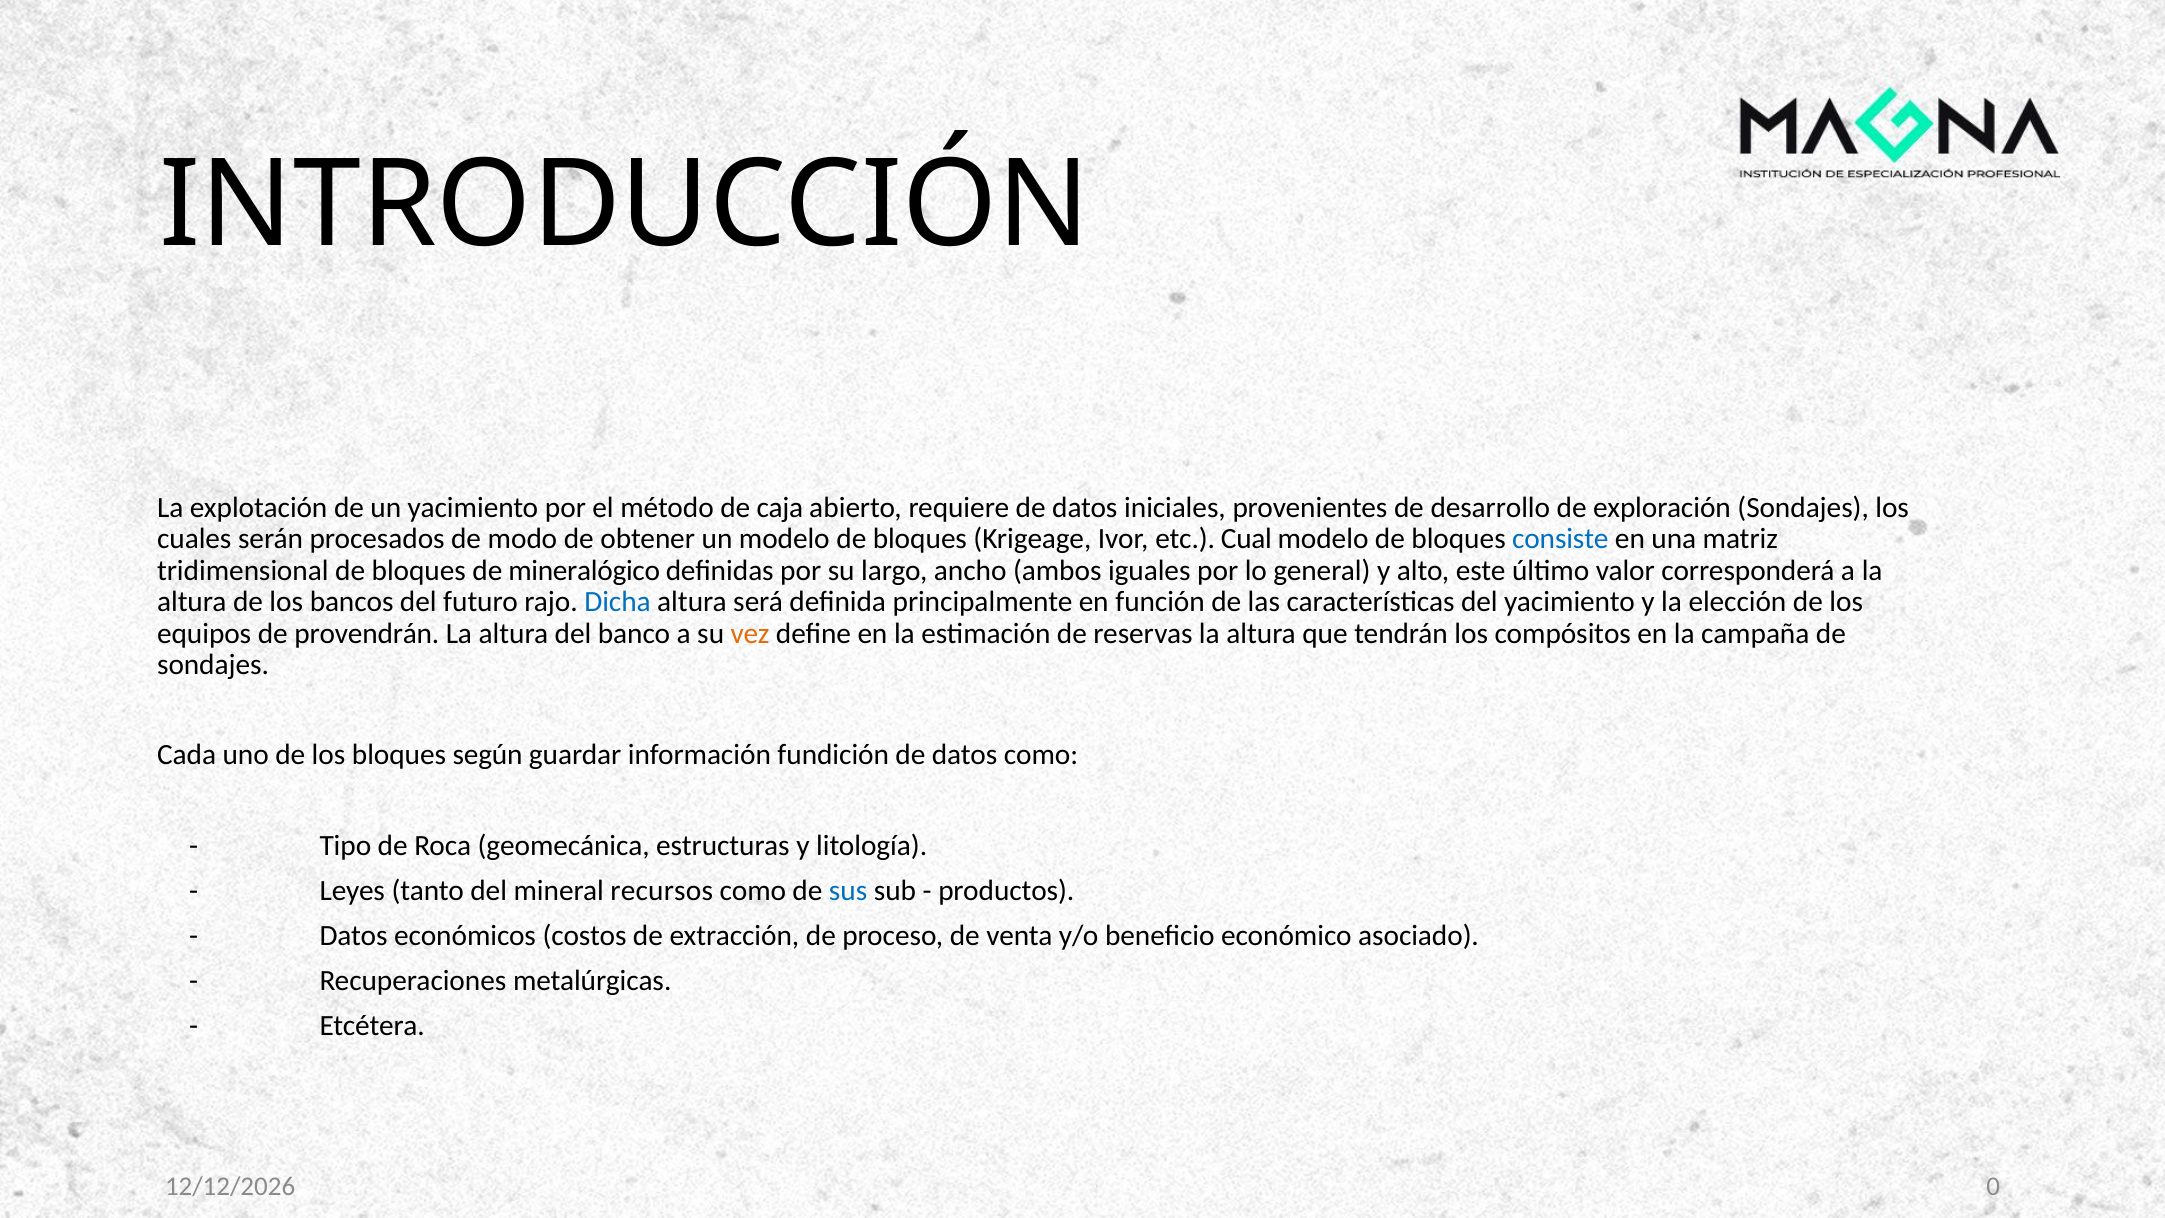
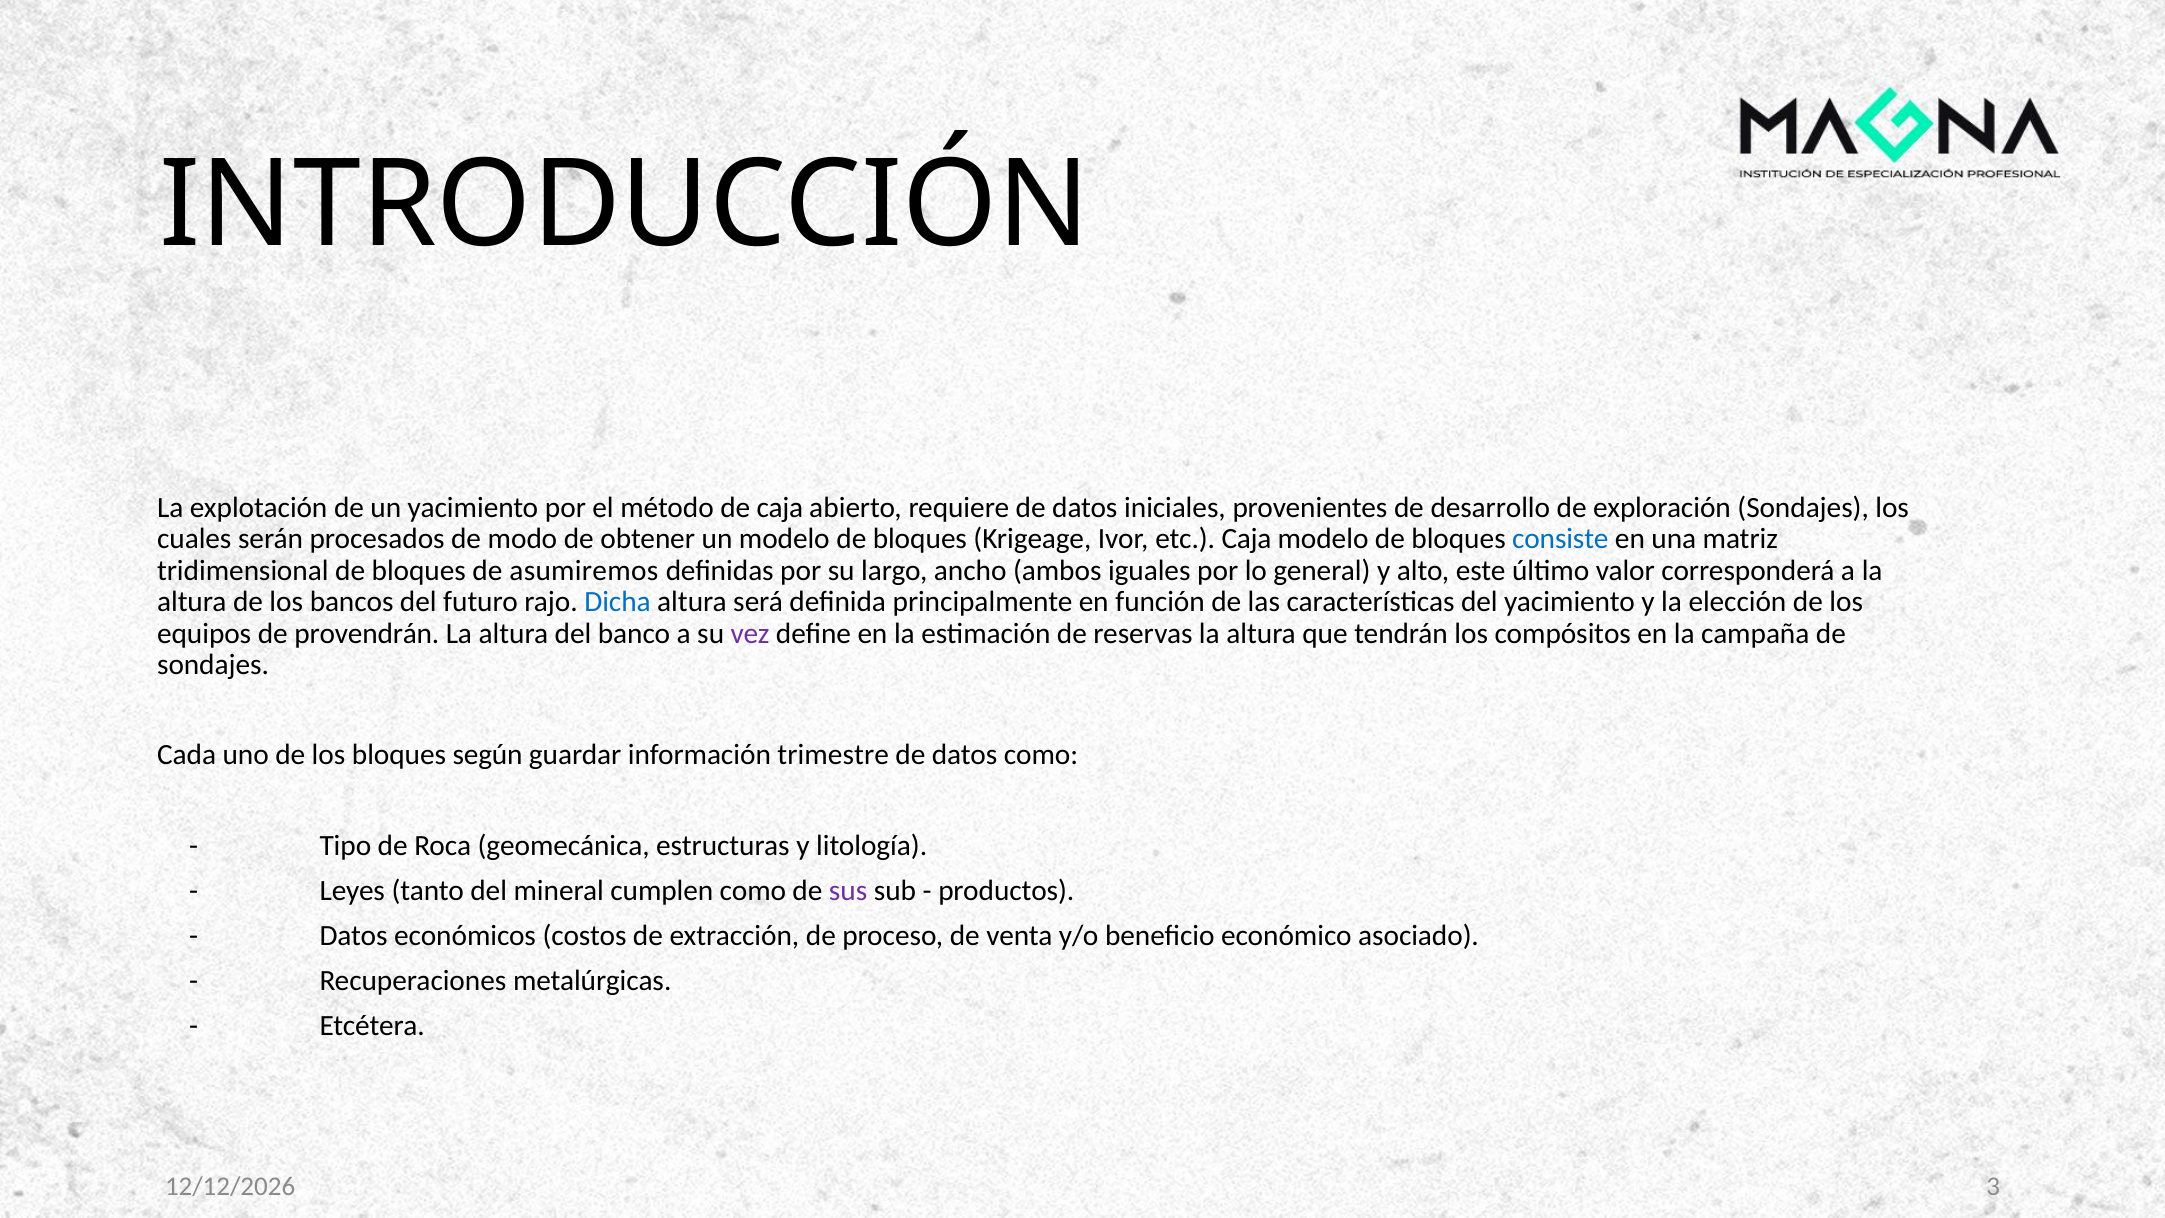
etc Cual: Cual -> Caja
mineralógico: mineralógico -> asumiremos
vez colour: orange -> purple
fundición: fundición -> trimestre
recursos: recursos -> cumplen
sus colour: blue -> purple
0: 0 -> 3
